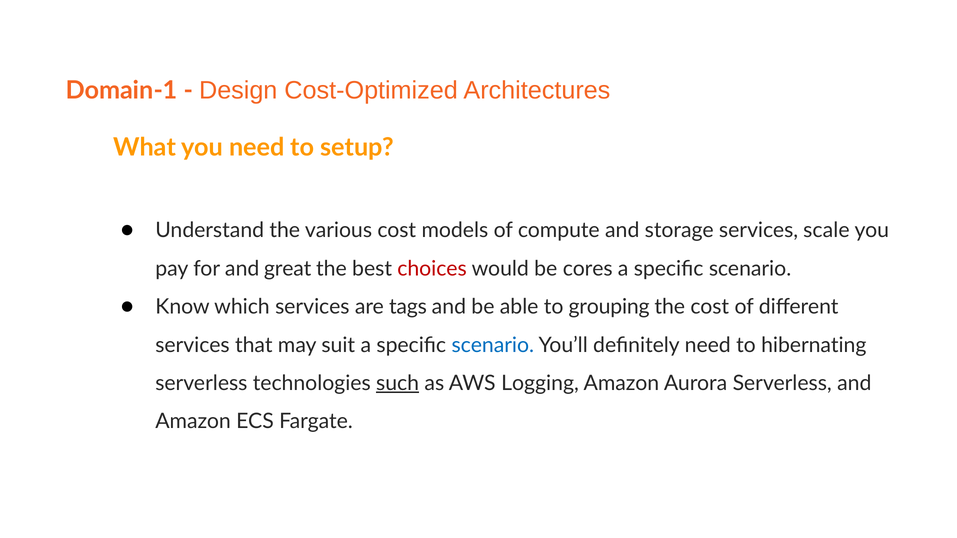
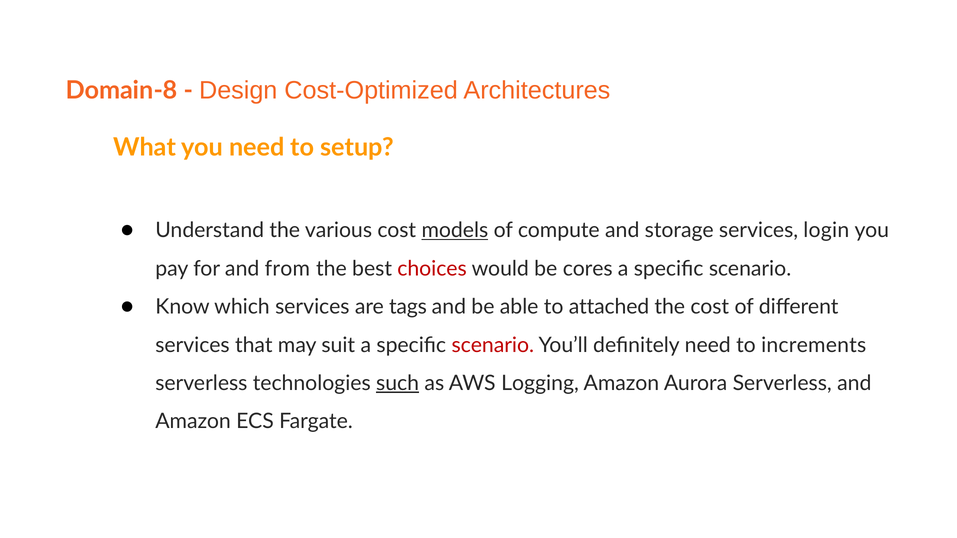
Domain-1: Domain-1 -> Domain-8
models underline: none -> present
scale: scale -> login
great: great -> from
grouping: grouping -> attached
scenario at (493, 345) colour: blue -> red
hibernating: hibernating -> increments
